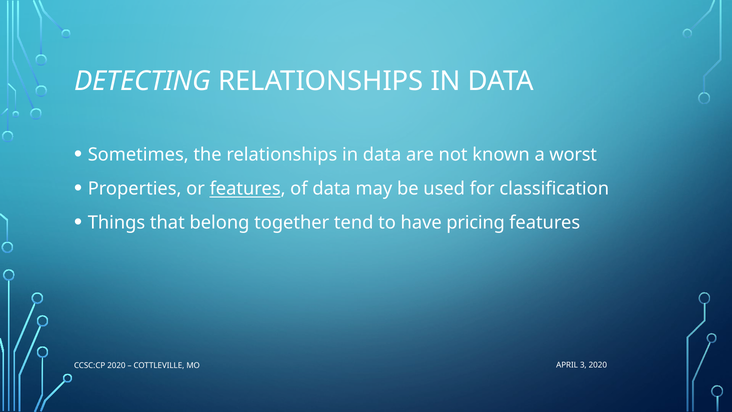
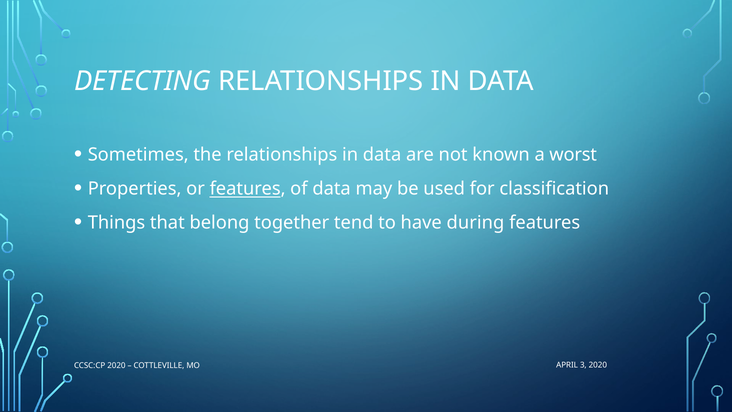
pricing: pricing -> during
